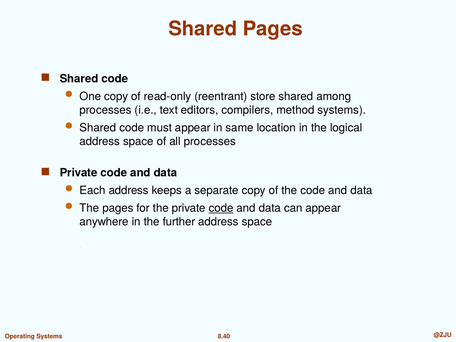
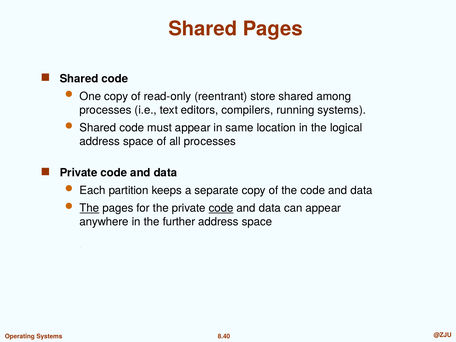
method: method -> running
Each address: address -> partition
The at (89, 208) underline: none -> present
